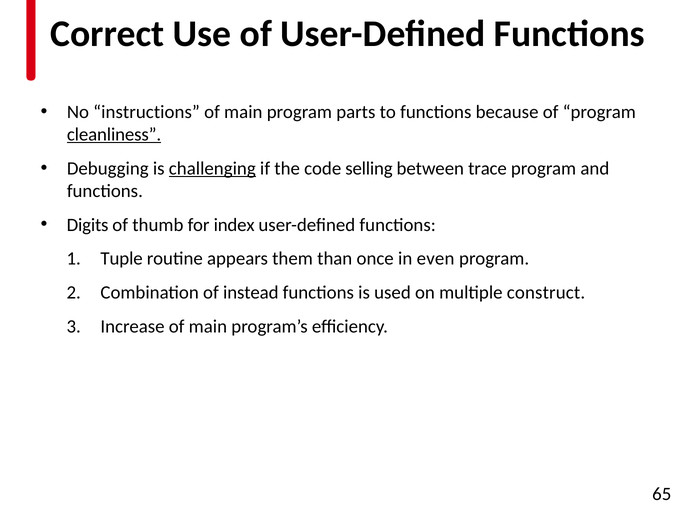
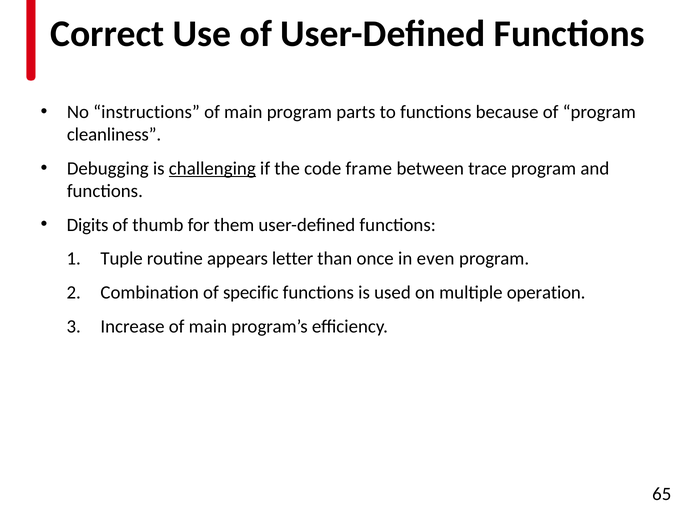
cleanliness underline: present -> none
selling: selling -> frame
index: index -> them
them: them -> letter
instead: instead -> specific
construct: construct -> operation
